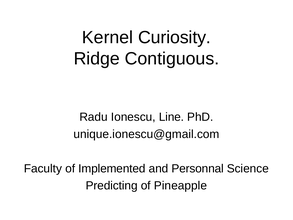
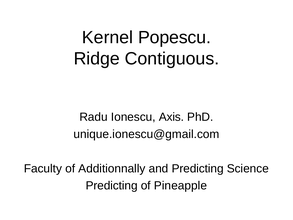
Curiosity: Curiosity -> Popescu
Line: Line -> Axis
Implemented: Implemented -> Additionnally
and Personnal: Personnal -> Predicting
